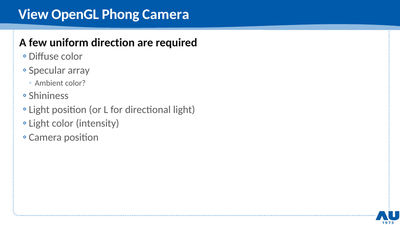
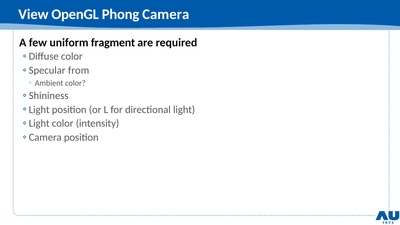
direction: direction -> fragment
array: array -> from
